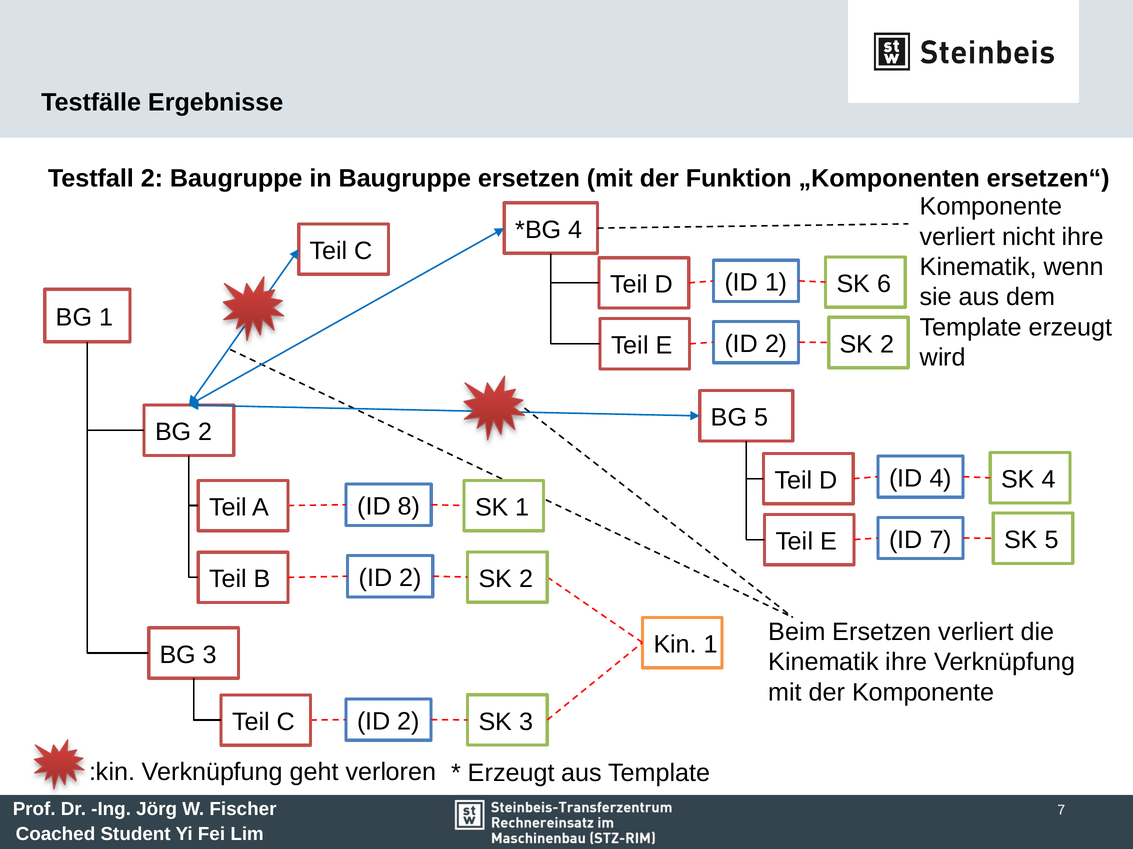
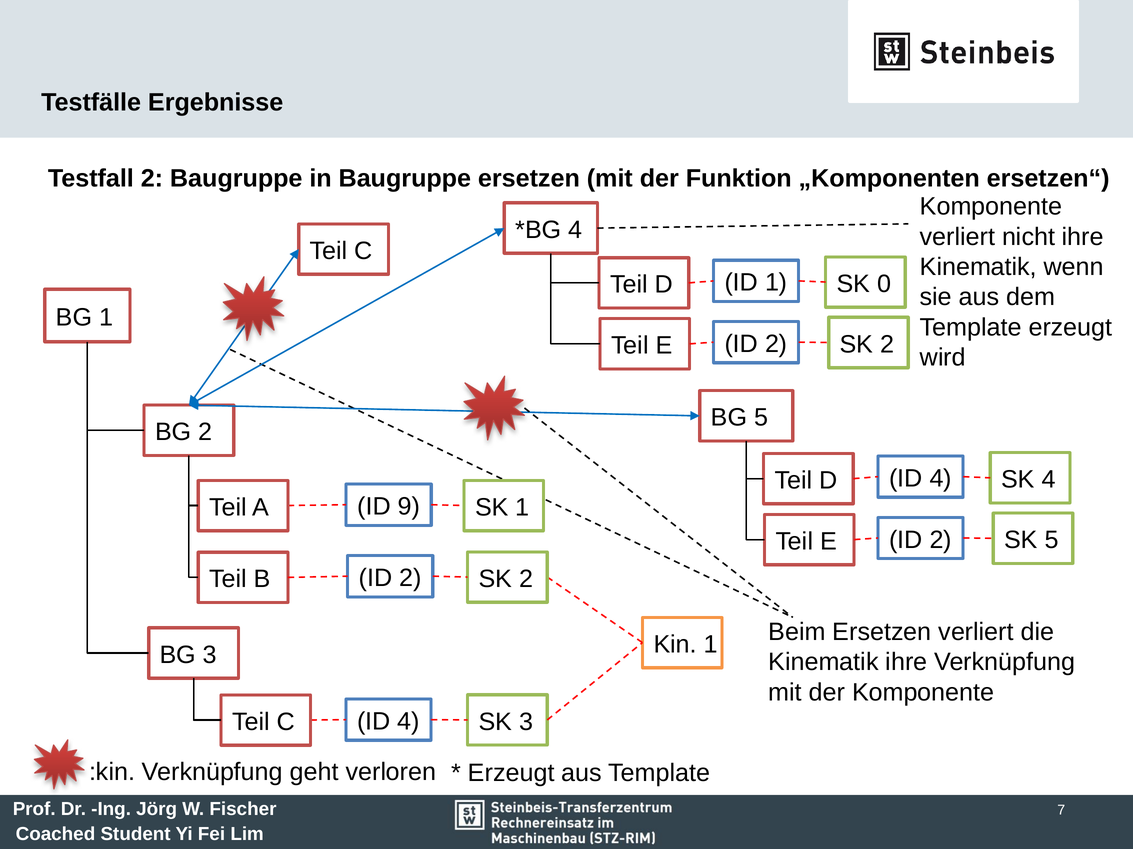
6: 6 -> 0
8: 8 -> 9
7 at (941, 540): 7 -> 2
2 at (409, 722): 2 -> 4
